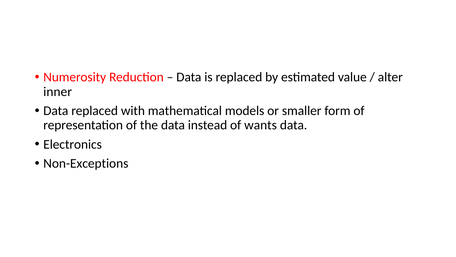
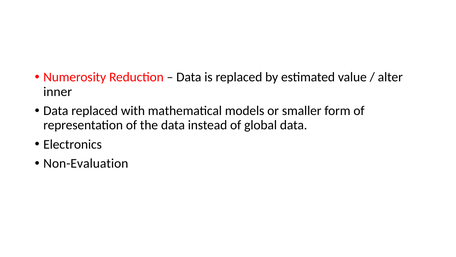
wants: wants -> global
Non-Exceptions: Non-Exceptions -> Non-Evaluation
